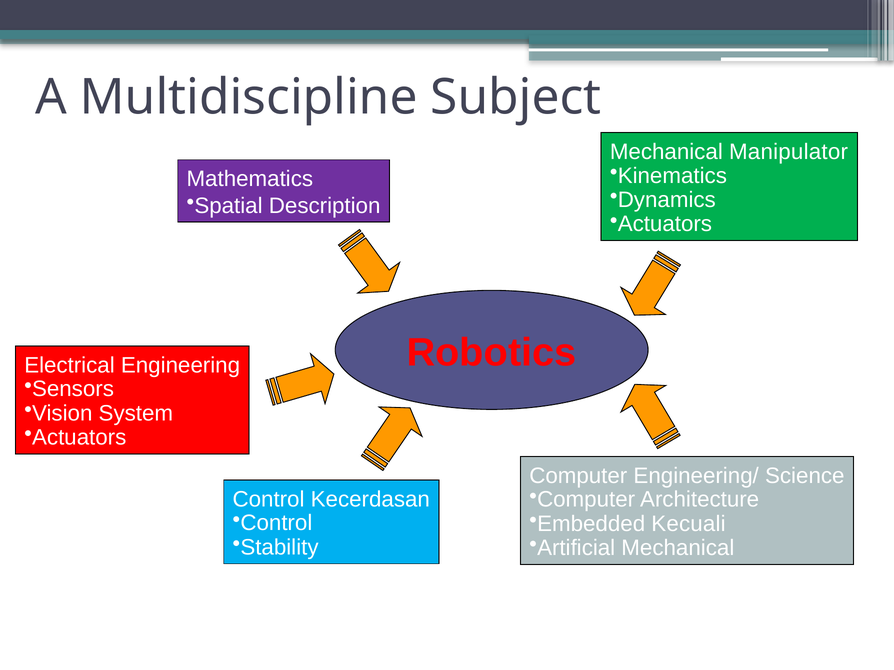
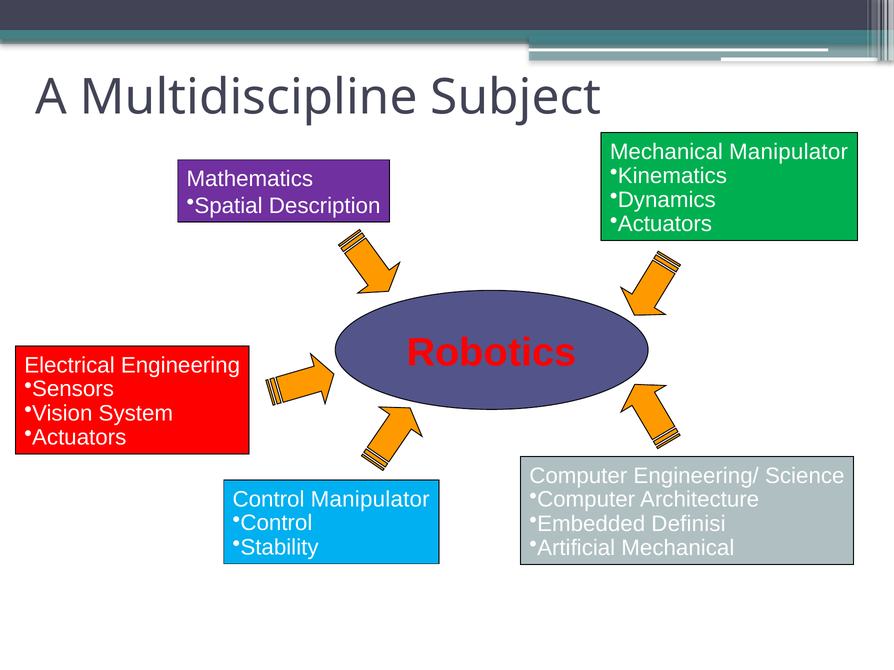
Control Kecerdasan: Kecerdasan -> Manipulator
Kecuali: Kecuali -> Definisi
